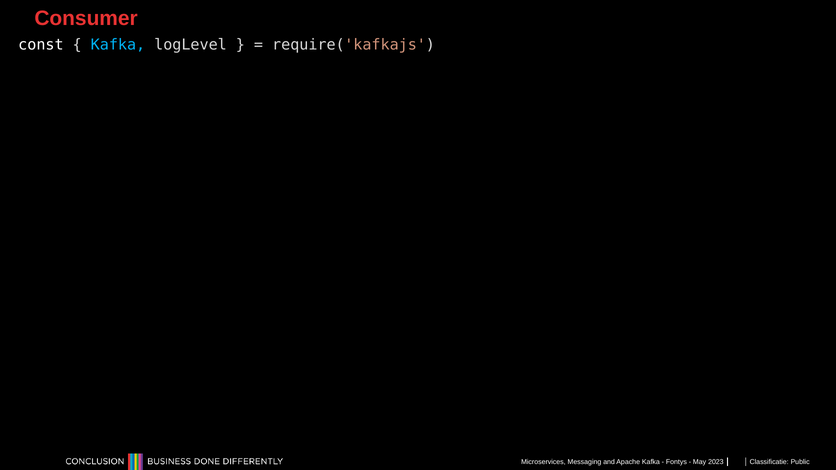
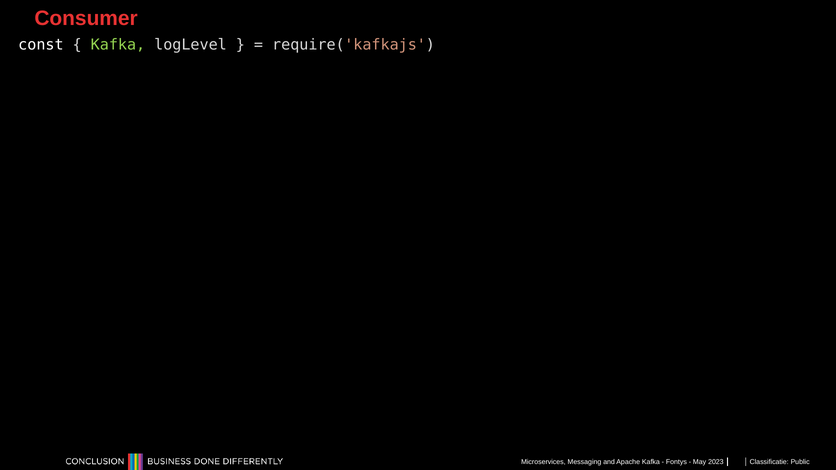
Kafka at (118, 45) colour: light blue -> light green
